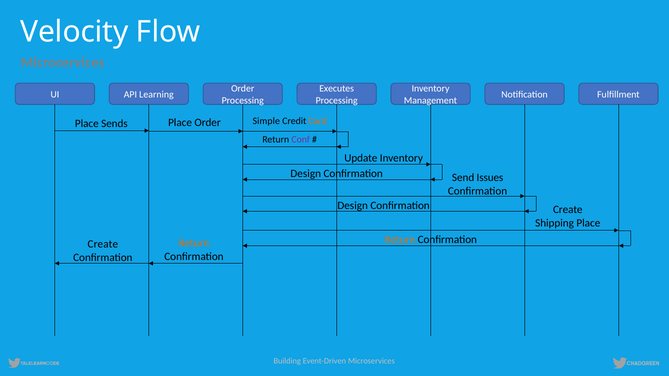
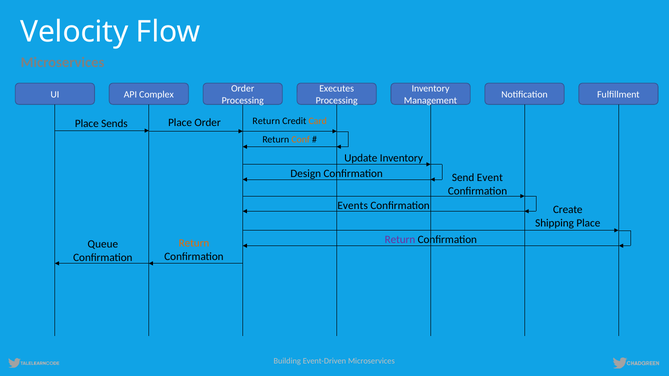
Learning: Learning -> Complex
Order Simple: Simple -> Return
Conf colour: purple -> orange
Issues: Issues -> Event
Design at (353, 206): Design -> Events
Return at (400, 240) colour: orange -> purple
Create at (103, 244): Create -> Queue
